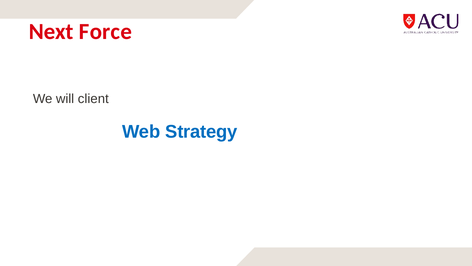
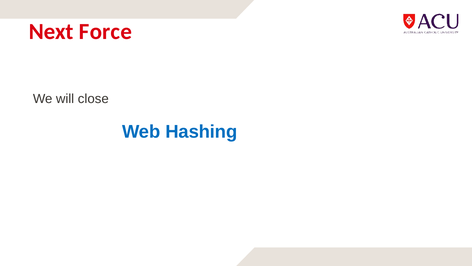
client: client -> close
Strategy: Strategy -> Hashing
